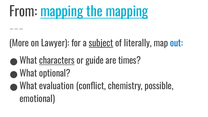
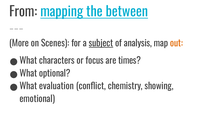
the mapping: mapping -> between
Lawyer: Lawyer -> Scenes
literally: literally -> analysis
out colour: blue -> orange
characters underline: present -> none
guide: guide -> focus
possible: possible -> showing
